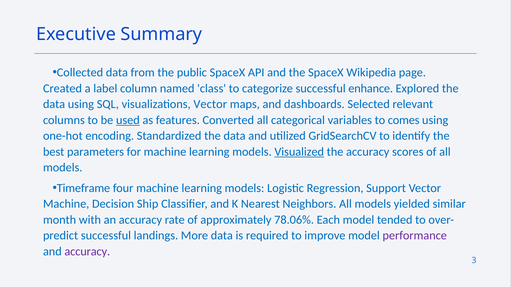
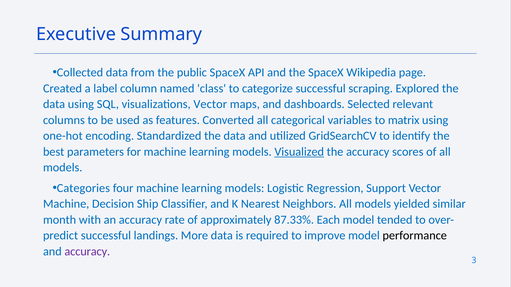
enhance: enhance -> scraping
used underline: present -> none
comes: comes -> matrix
Timeframe: Timeframe -> Categories
78.06%: 78.06% -> 87.33%
performance colour: purple -> black
